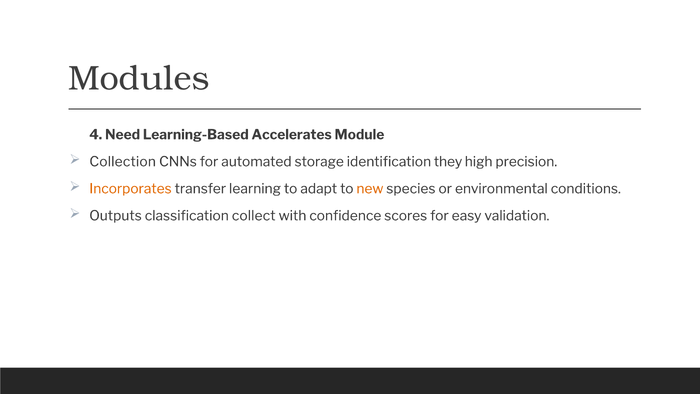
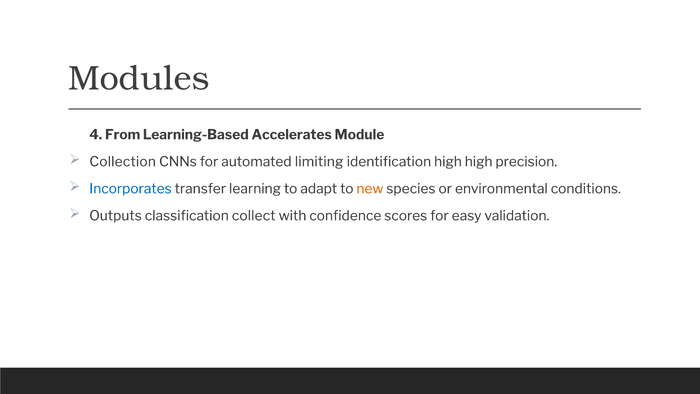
Need: Need -> From
storage: storage -> limiting
identification they: they -> high
Incorporates colour: orange -> blue
